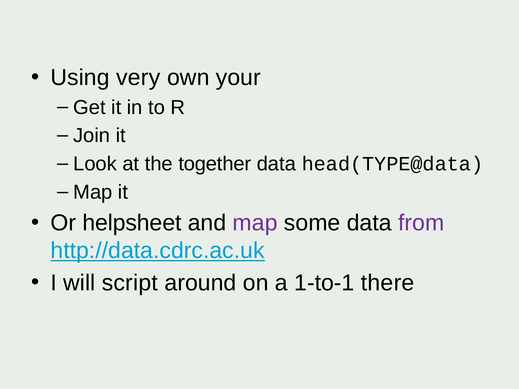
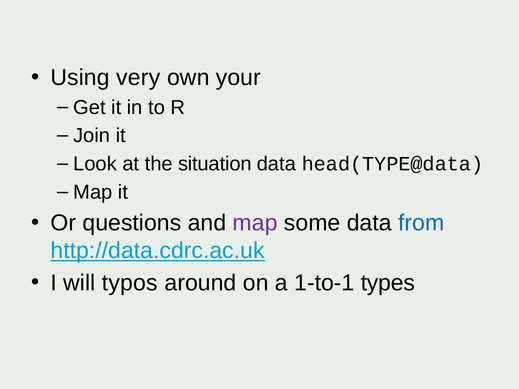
together: together -> situation
helpsheet: helpsheet -> questions
from colour: purple -> blue
script: script -> typos
there: there -> types
